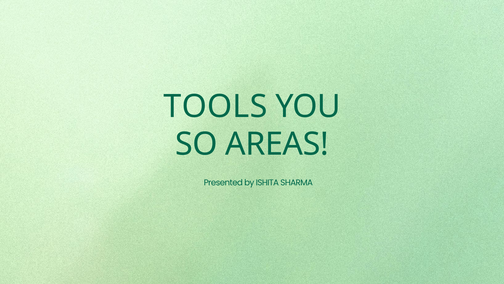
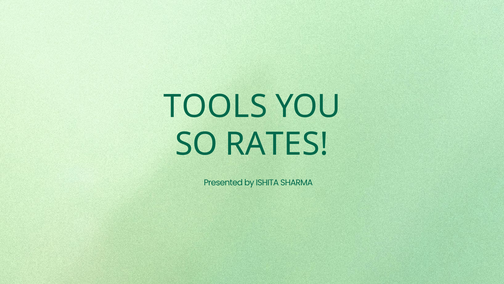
AREAS: AREAS -> RATES
